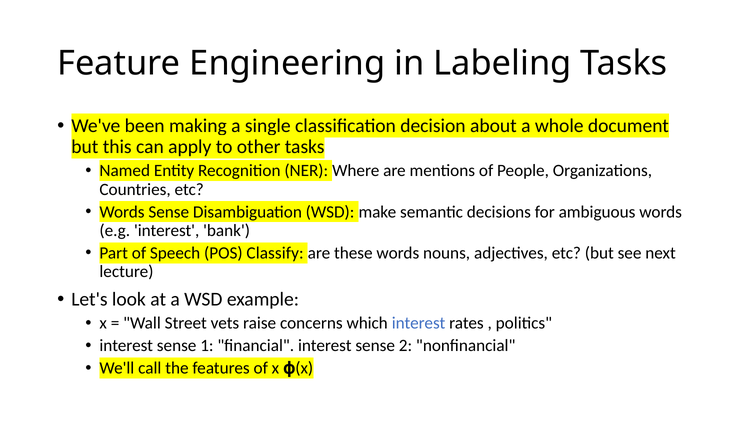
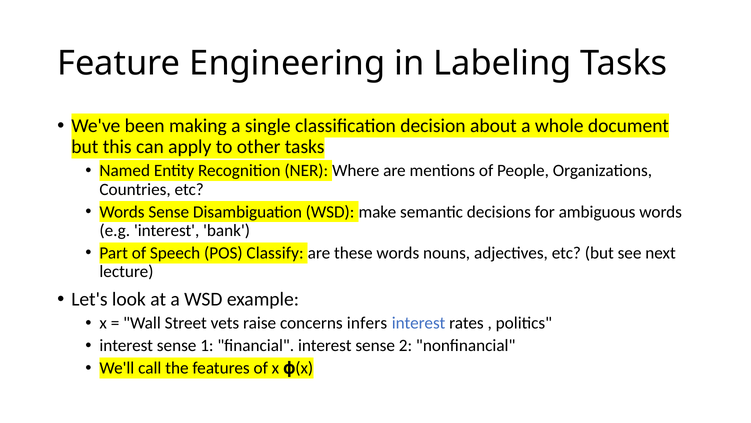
which: which -> infers
